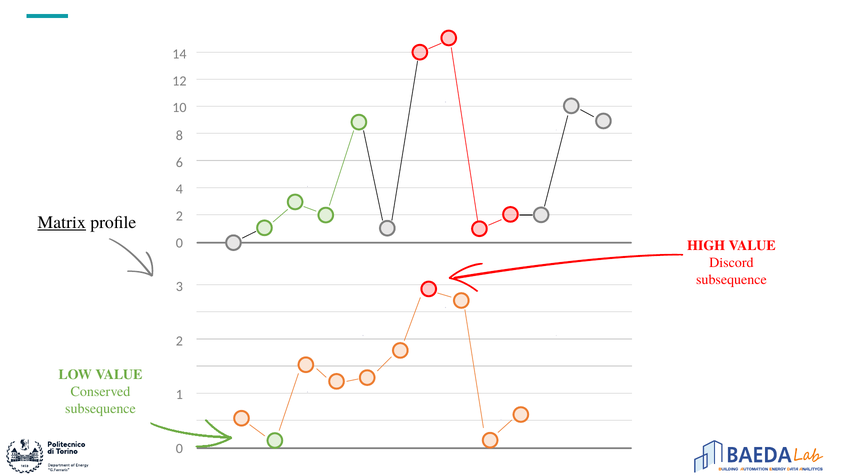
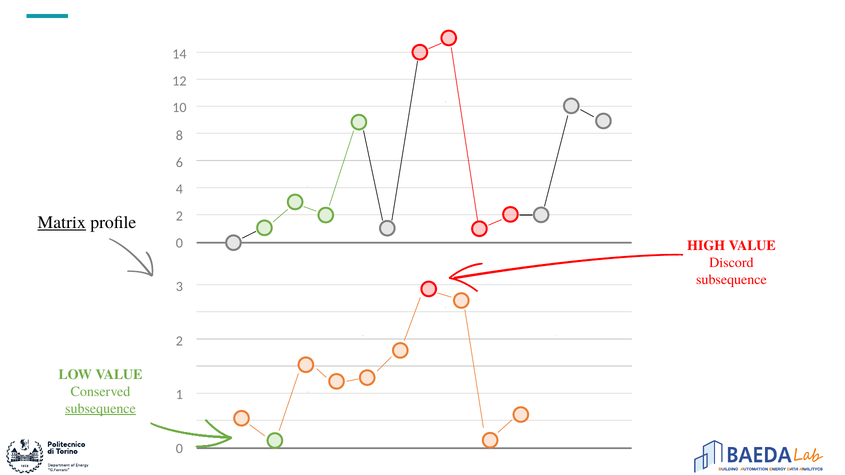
subsequence at (100, 409) underline: none -> present
